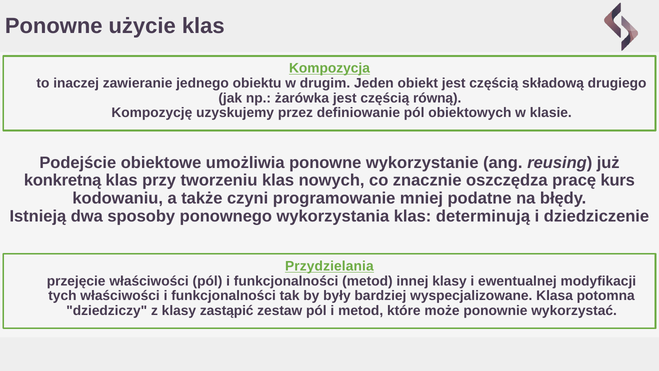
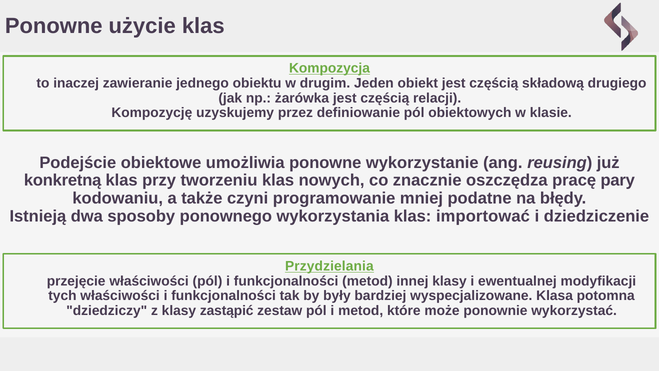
równą: równą -> relacji
kurs: kurs -> pary
determinują: determinują -> importować
